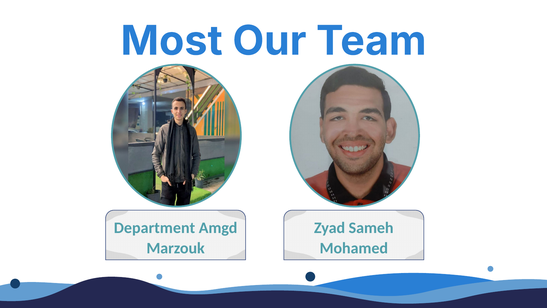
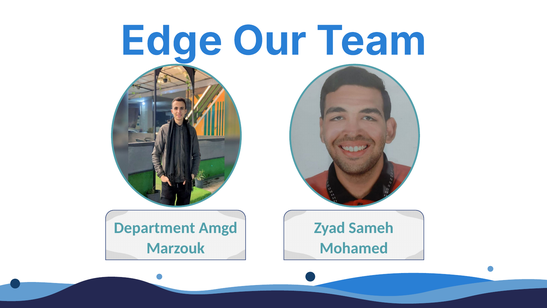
Most: Most -> Edge
